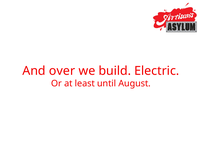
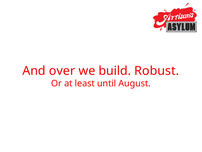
Electric: Electric -> Robust
